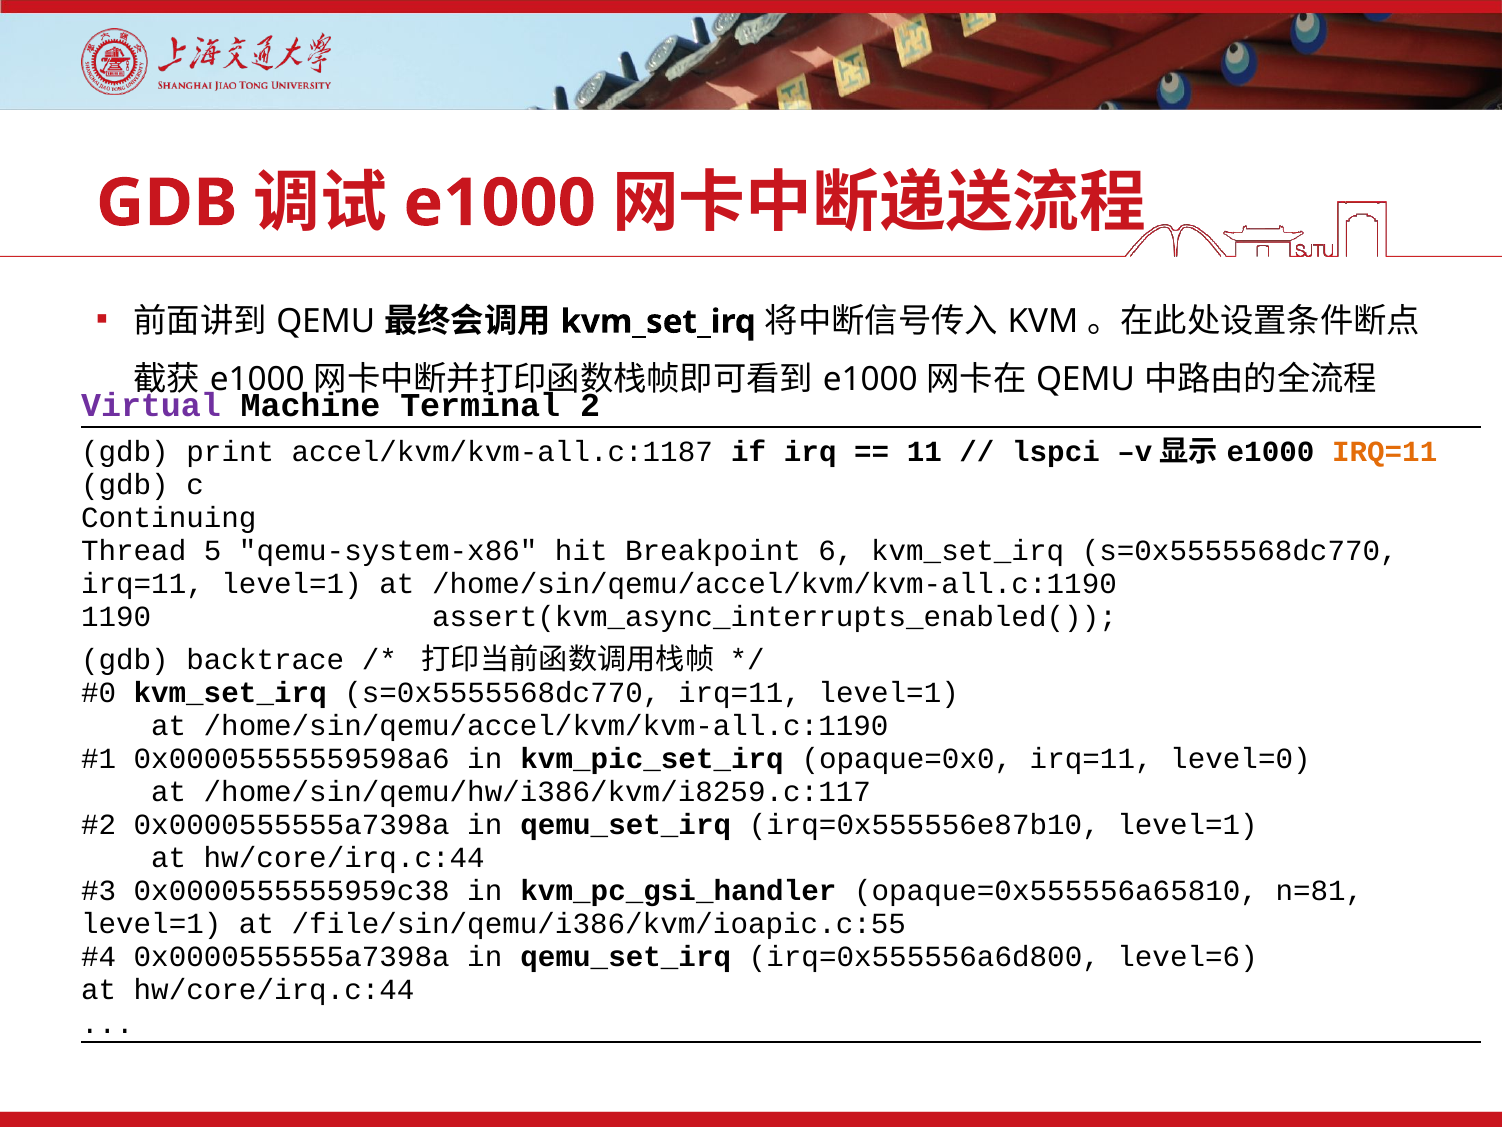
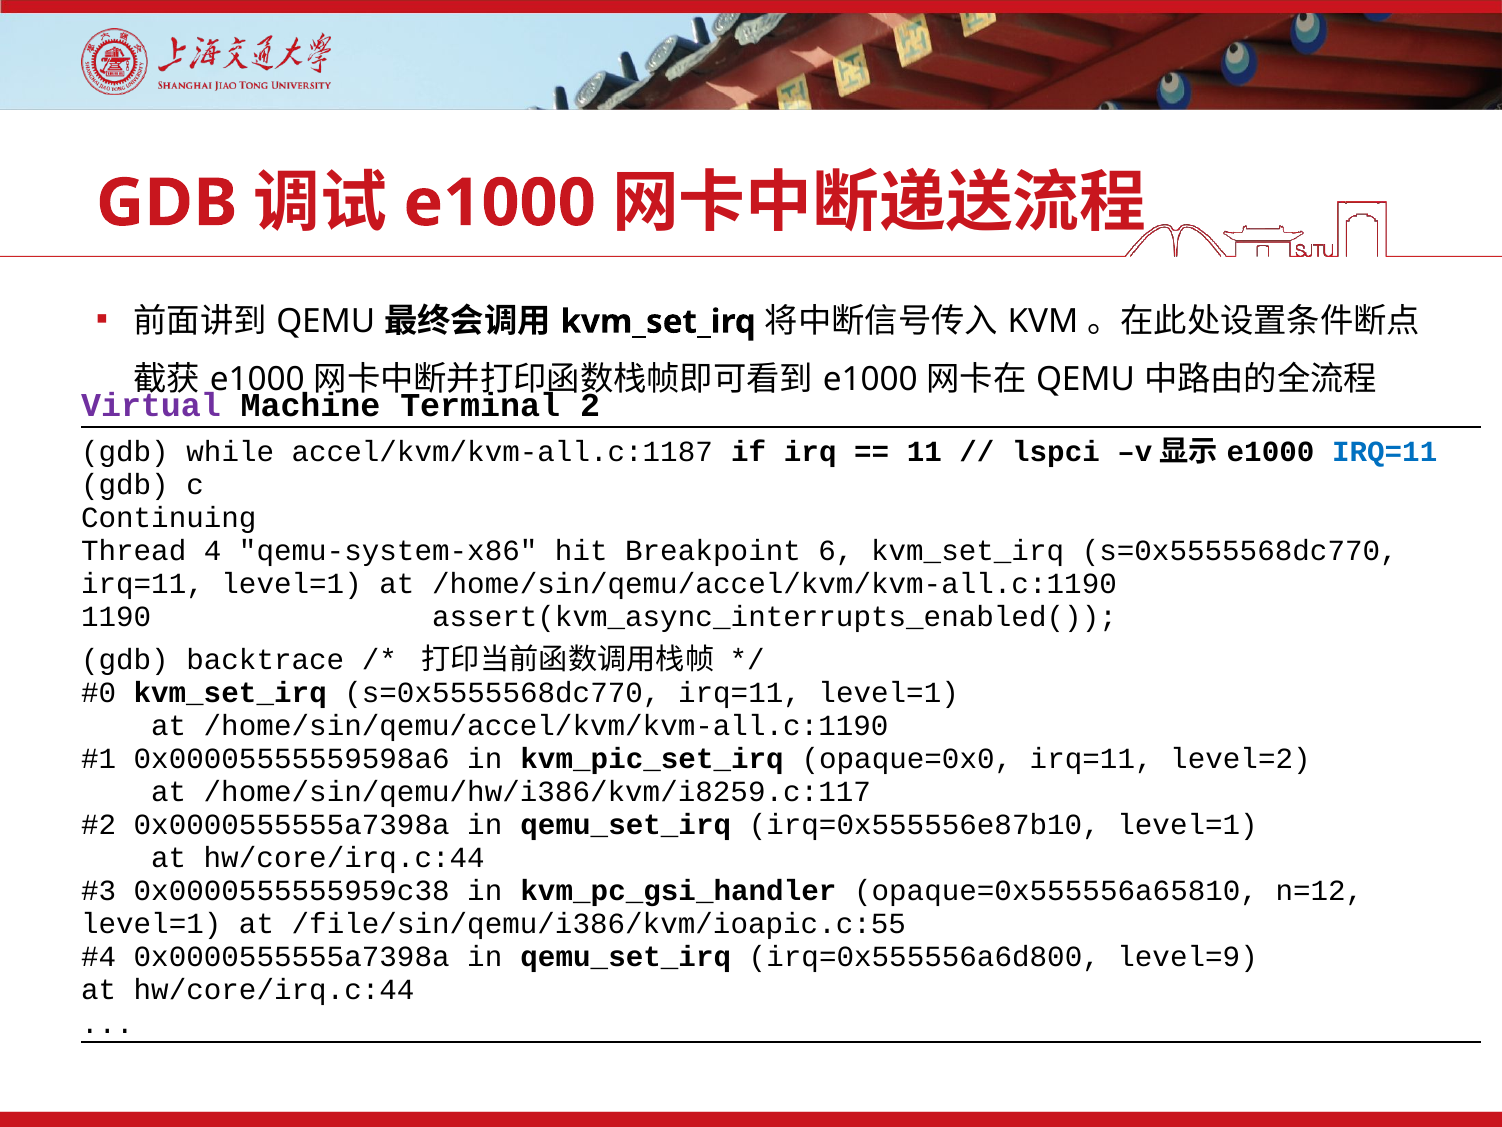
print: print -> while
IRQ=11 at (1385, 451) colour: orange -> blue
5: 5 -> 4
level=0: level=0 -> level=2
n=81: n=81 -> n=12
level=6: level=6 -> level=9
